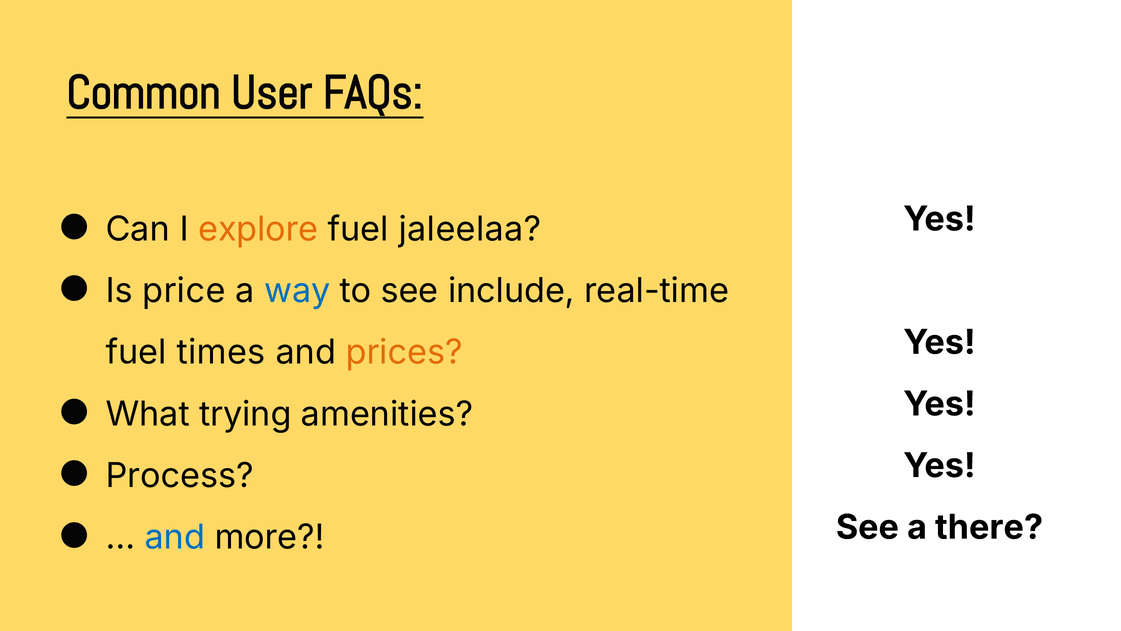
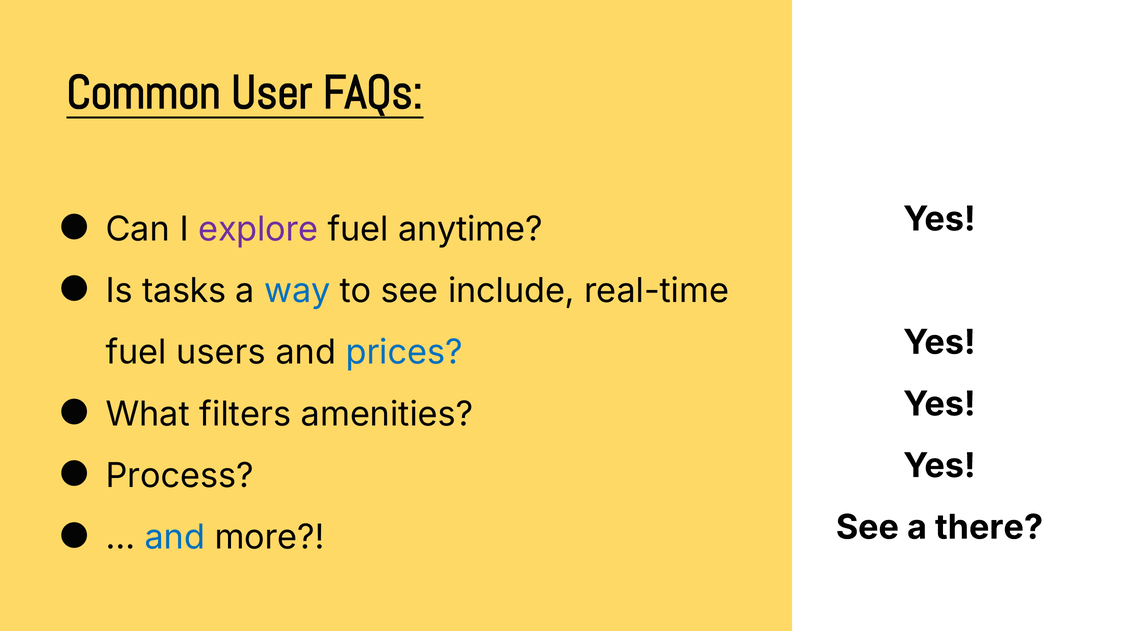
explore colour: orange -> purple
jaleelaa: jaleelaa -> anytime
price: price -> tasks
times: times -> users
prices colour: orange -> blue
trying: trying -> filters
